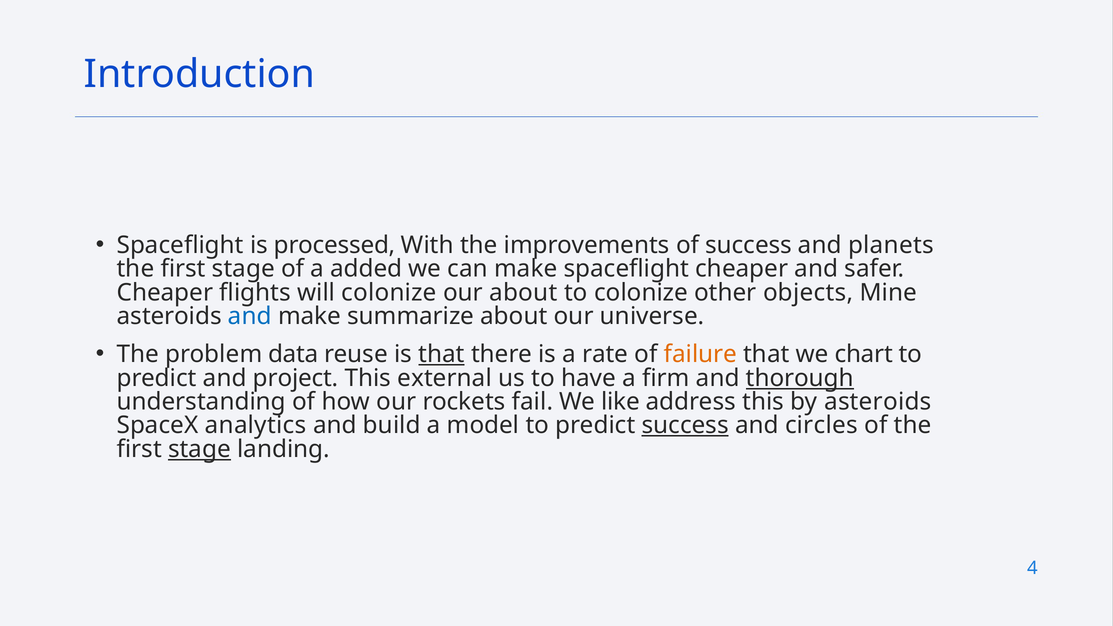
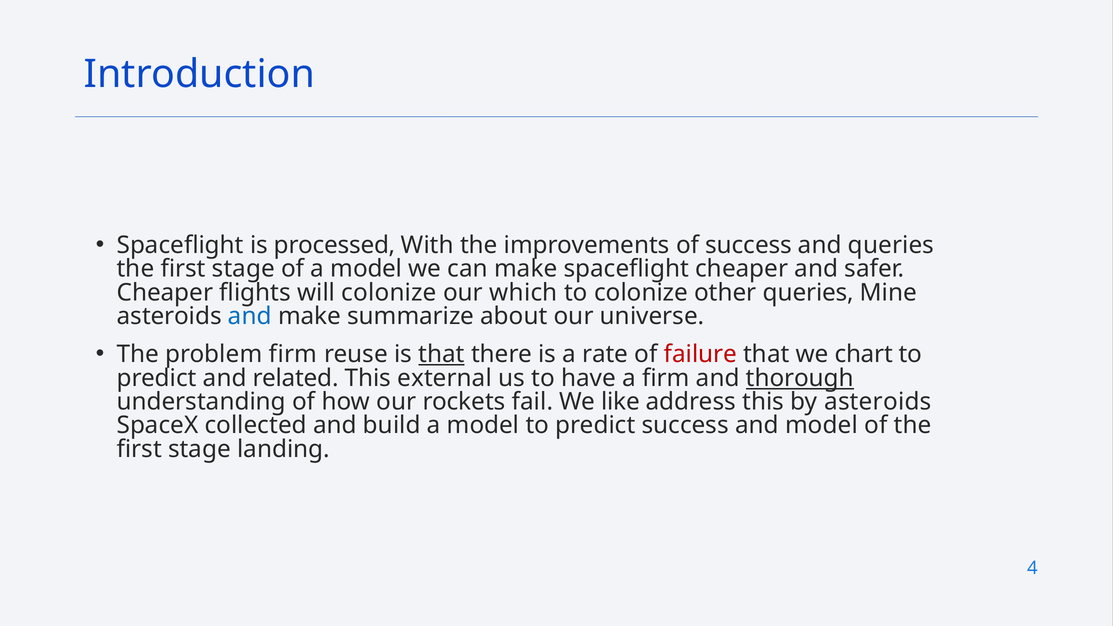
and planets: planets -> queries
of a added: added -> model
our about: about -> which
other objects: objects -> queries
problem data: data -> firm
failure colour: orange -> red
project: project -> related
analytics: analytics -> collected
success at (685, 425) underline: present -> none
and circles: circles -> model
stage at (199, 449) underline: present -> none
